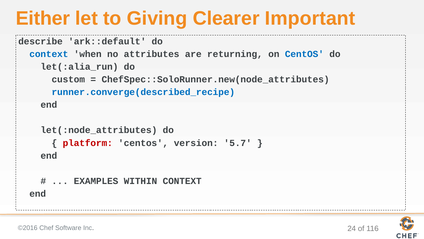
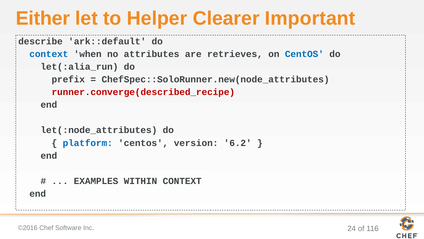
Giving: Giving -> Helper
returning: returning -> retrieves
custom: custom -> prefix
runner.converge(described_recipe colour: blue -> red
platform colour: red -> blue
5.7: 5.7 -> 6.2
